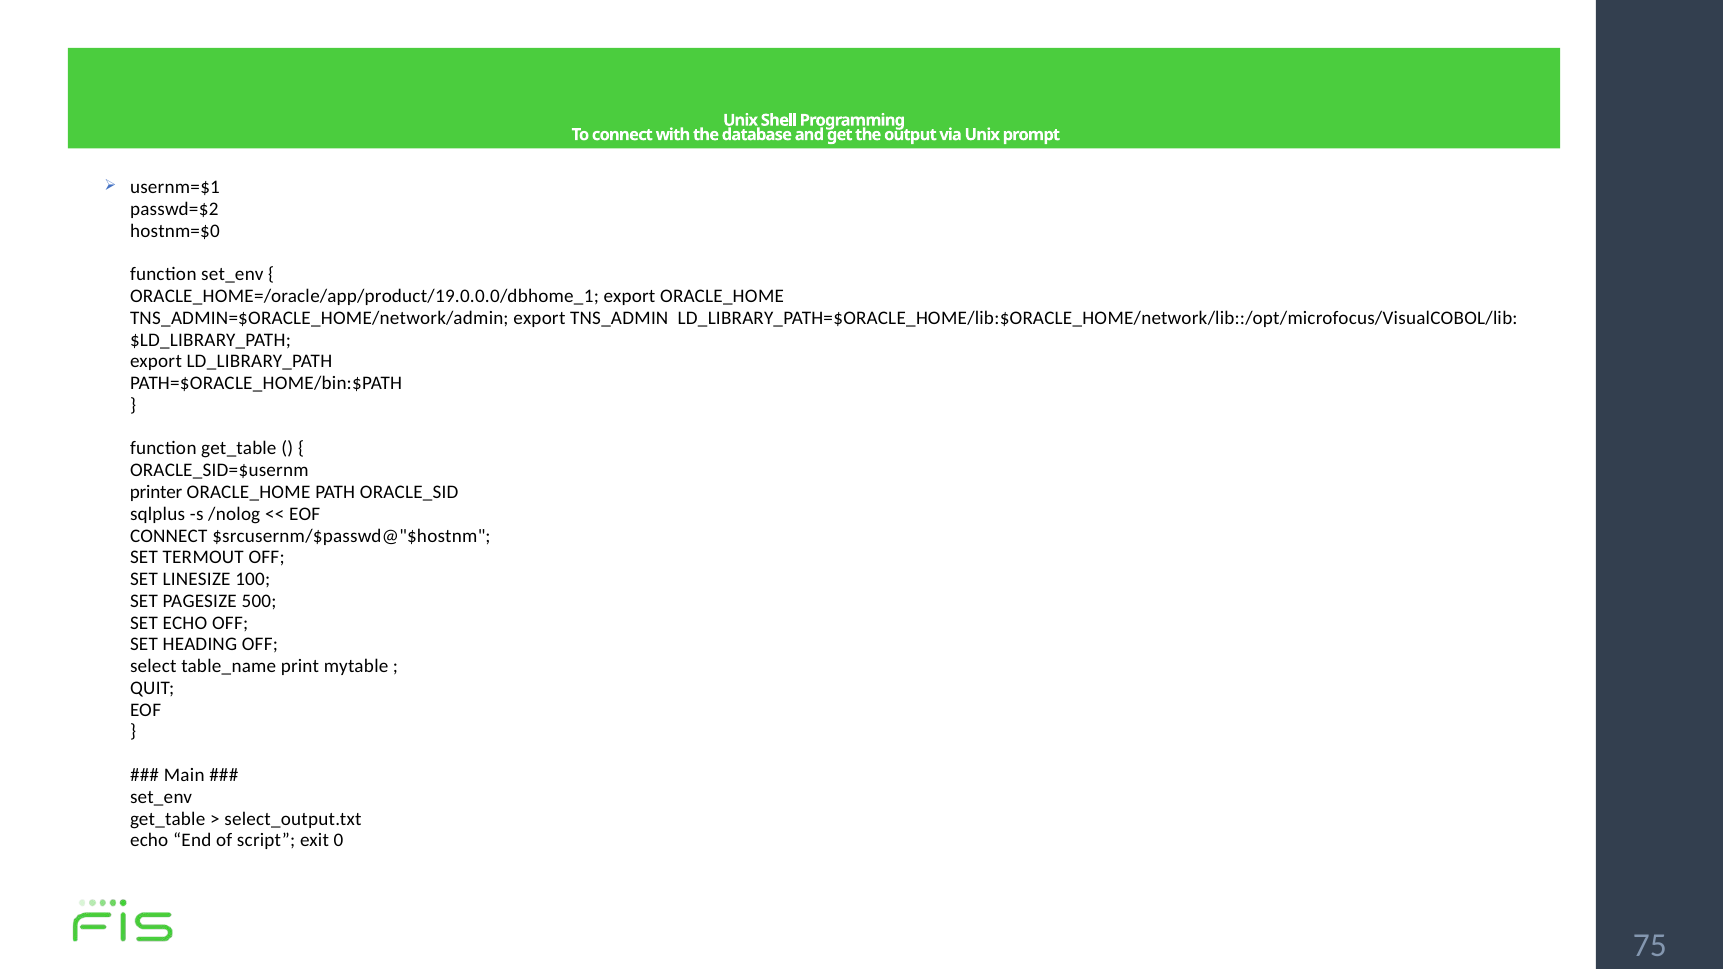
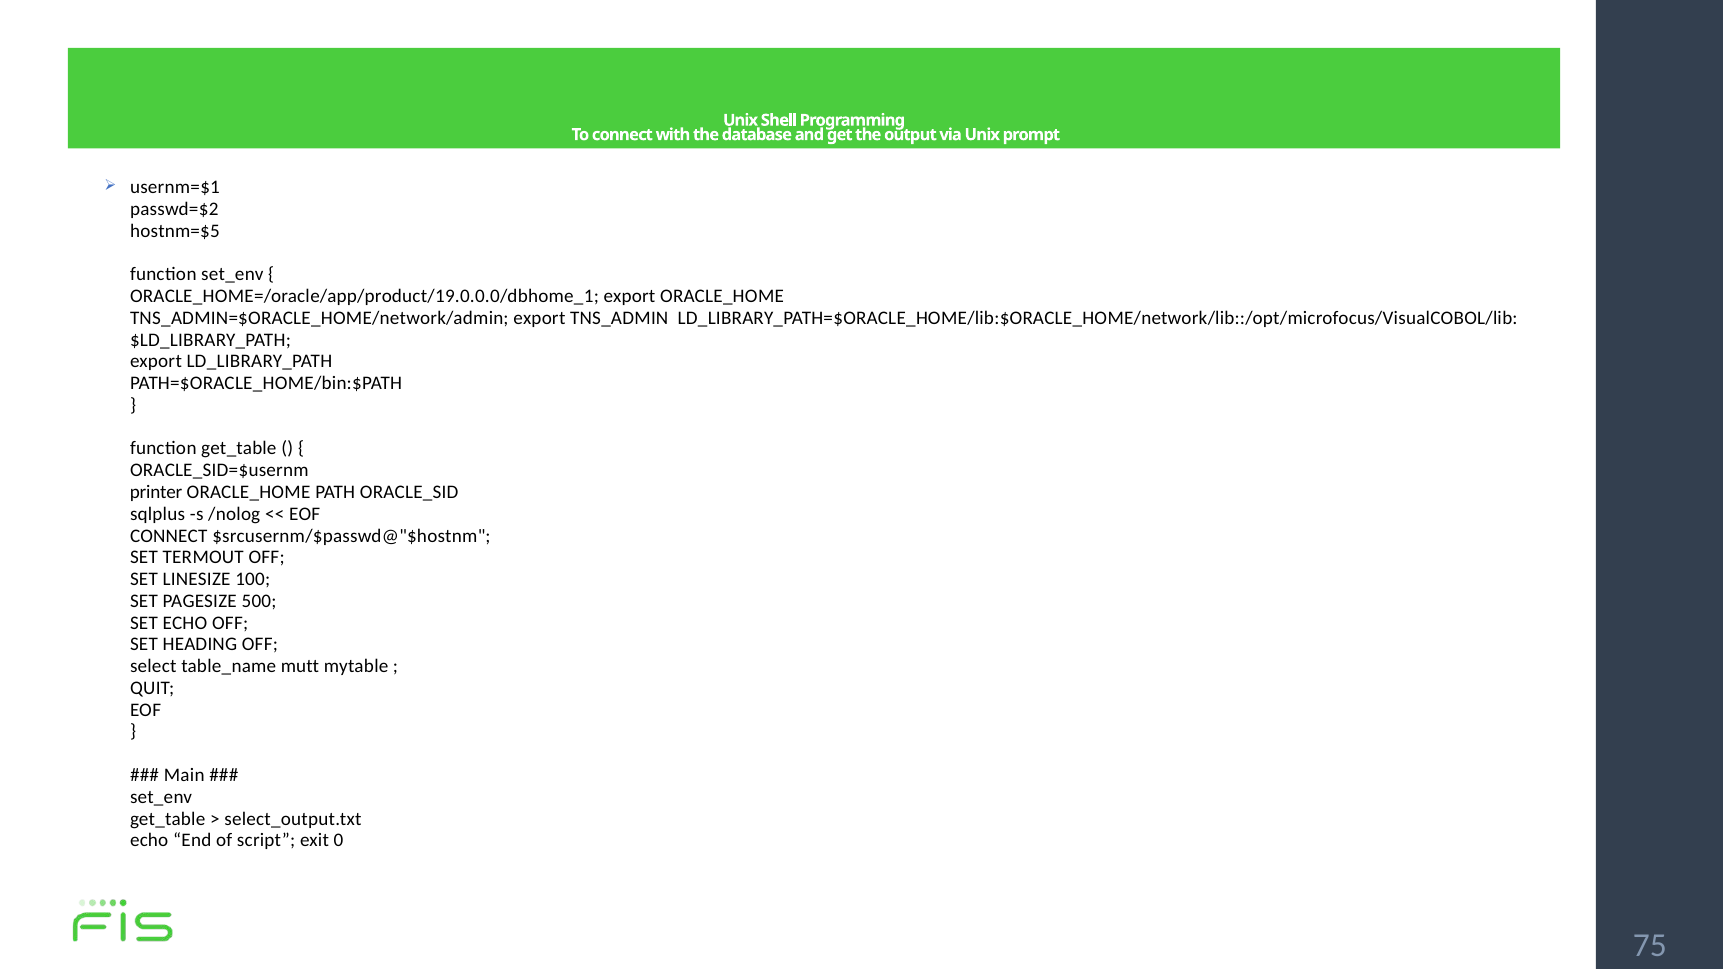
hostnm=$0: hostnm=$0 -> hostnm=$5
print: print -> mutt
